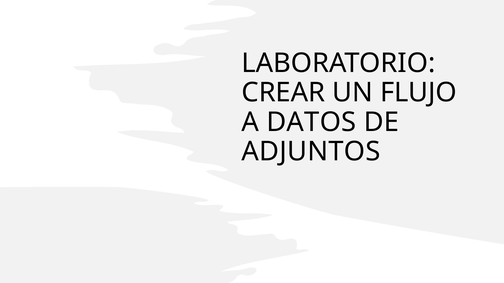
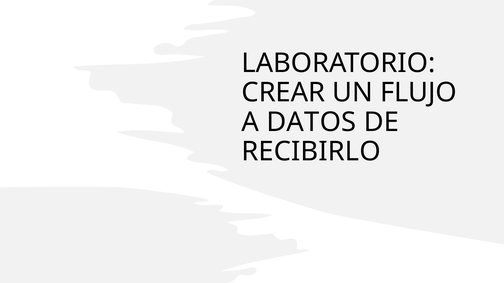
ADJUNTOS: ADJUNTOS -> RECIBIRLO
